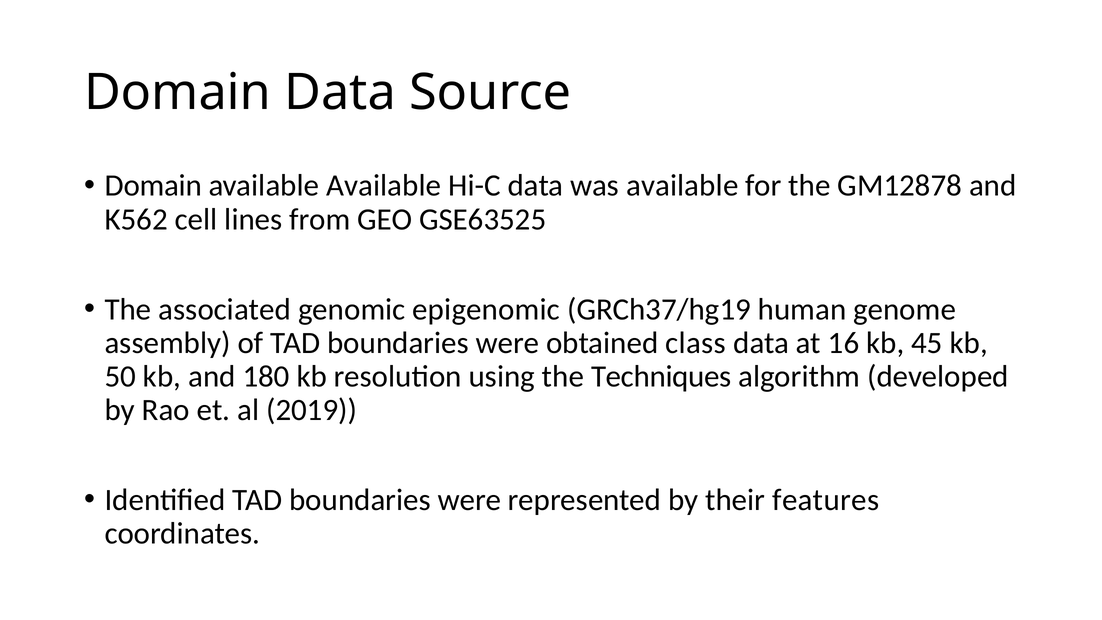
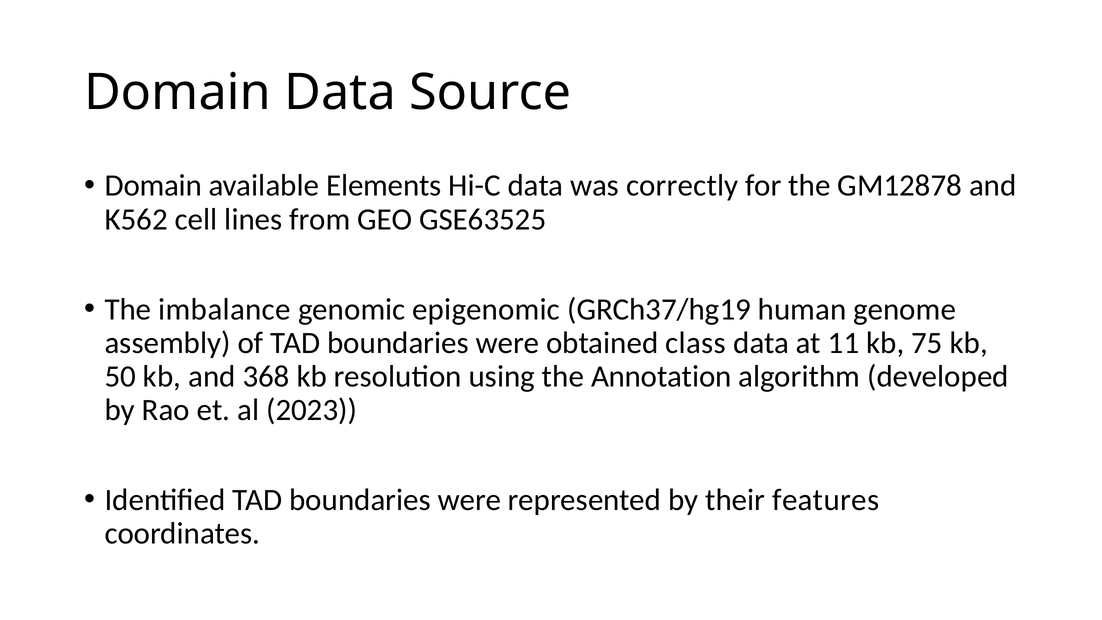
available Available: Available -> Elements
was available: available -> correctly
associated: associated -> imbalance
16: 16 -> 11
45: 45 -> 75
180: 180 -> 368
Techniques: Techniques -> Annotation
2019: 2019 -> 2023
